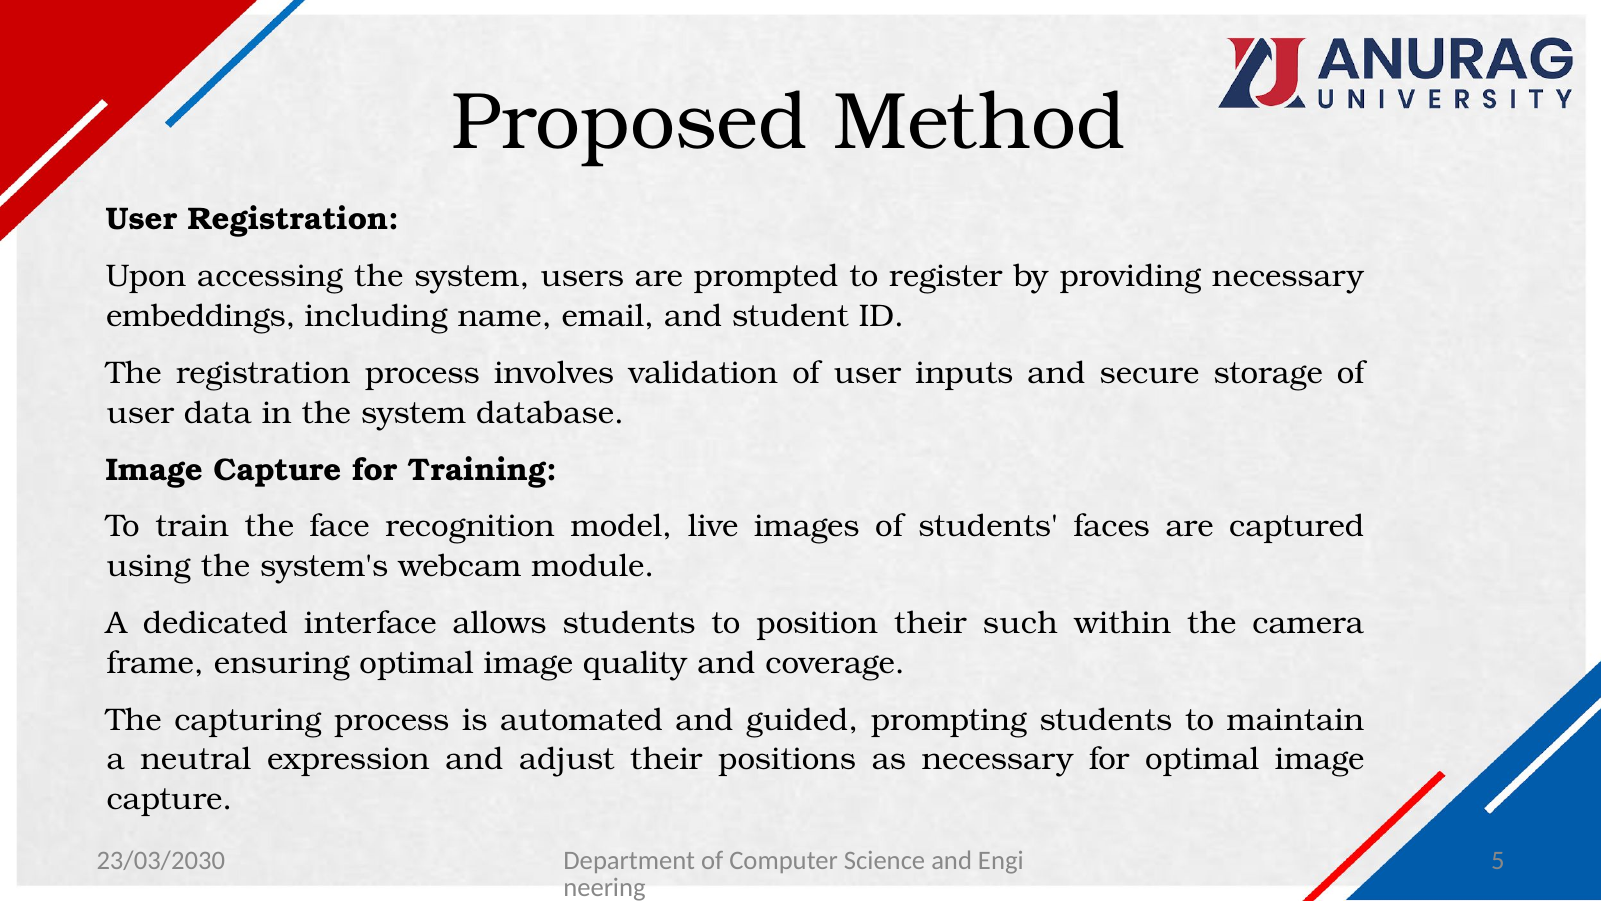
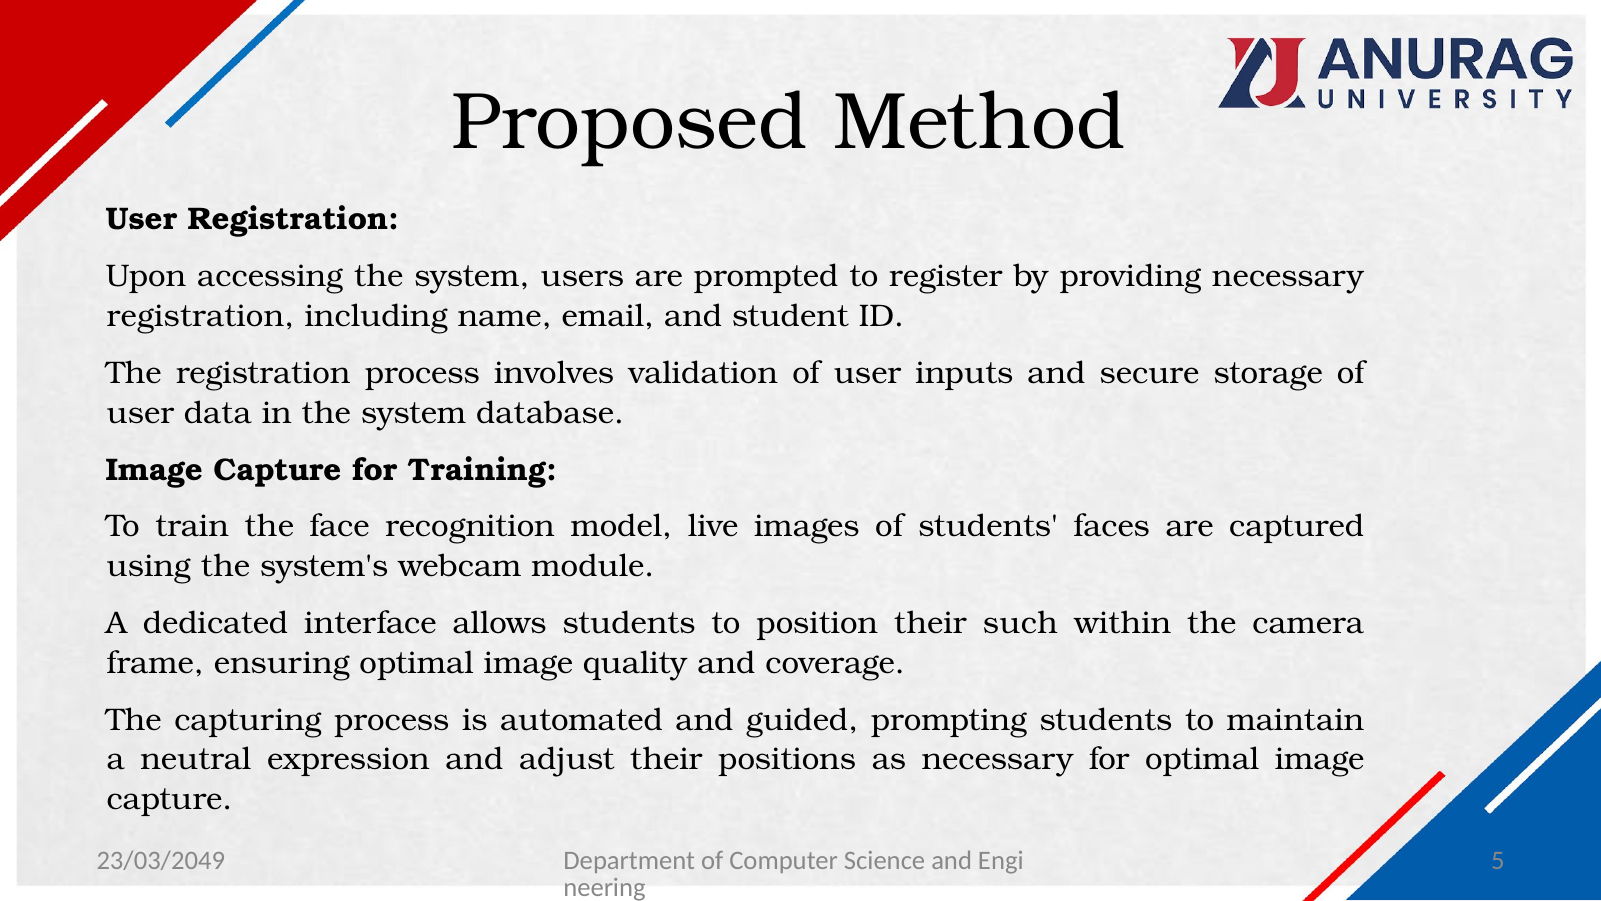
embeddings at (201, 316): embeddings -> registration
23/03/2030: 23/03/2030 -> 23/03/2049
